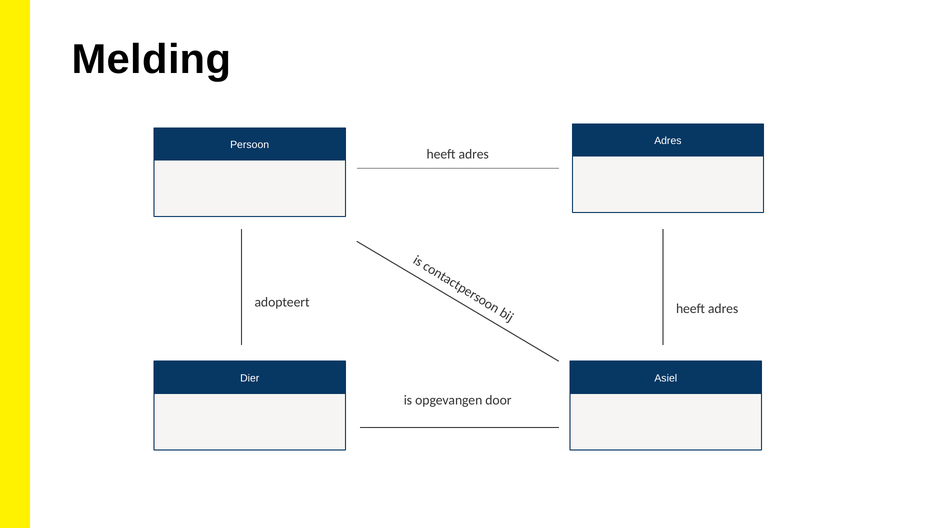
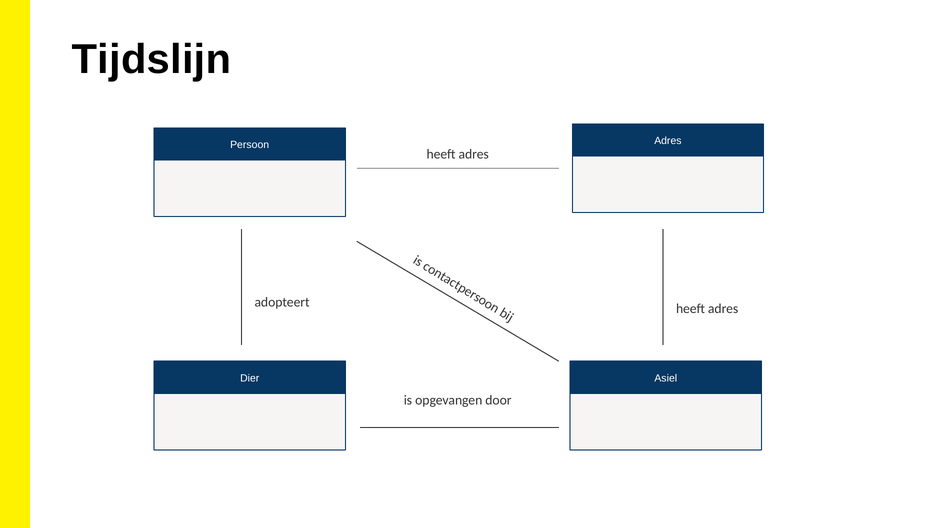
Melding: Melding -> Tijdslijn
